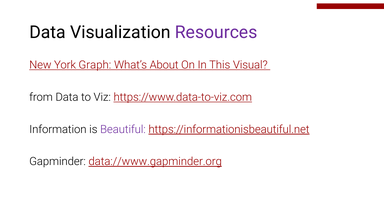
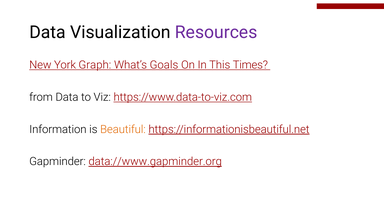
About: About -> Goals
Visual: Visual -> Times
Beautiful colour: purple -> orange
